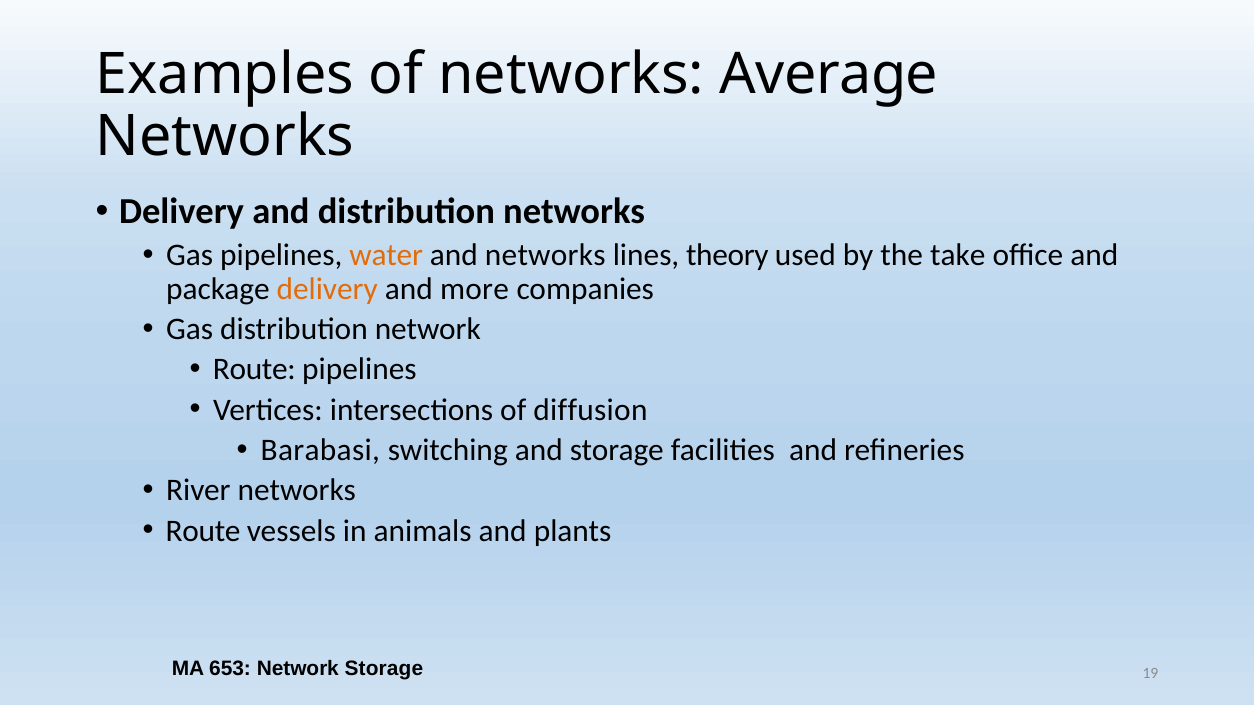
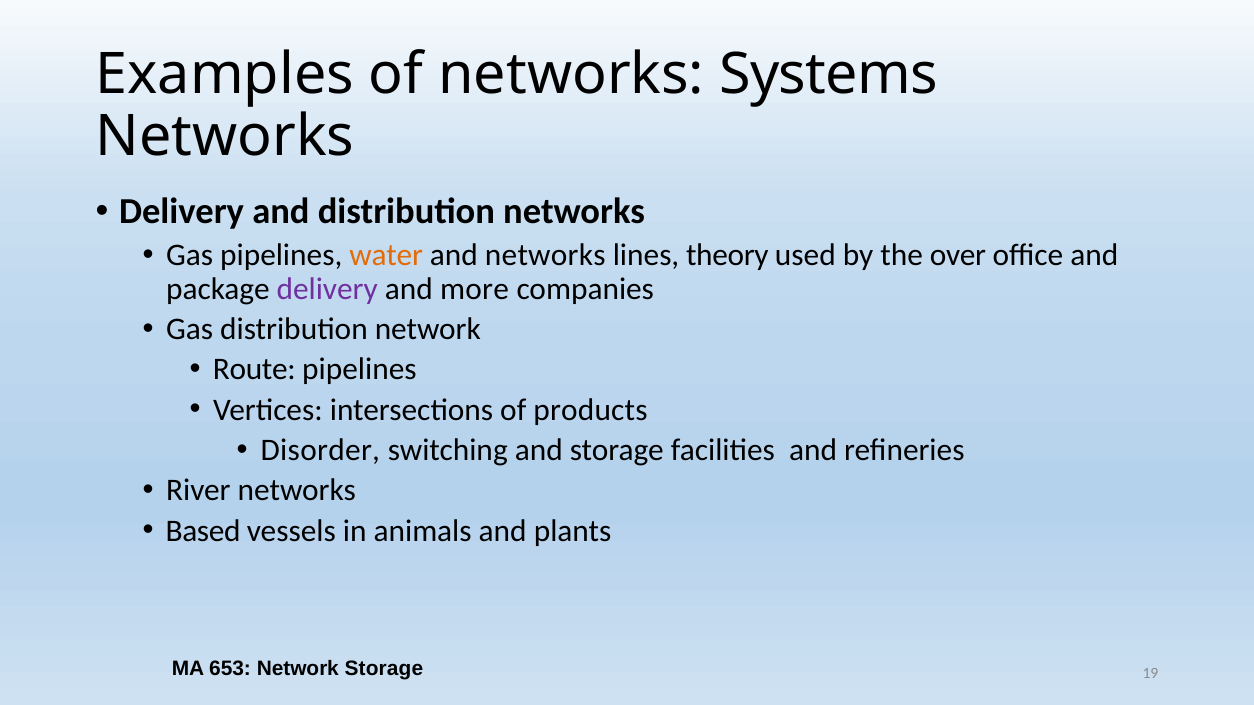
Average: Average -> Systems
take: take -> over
delivery at (327, 289) colour: orange -> purple
diffusion: diffusion -> products
Barabasi: Barabasi -> Disorder
Route at (203, 531): Route -> Based
